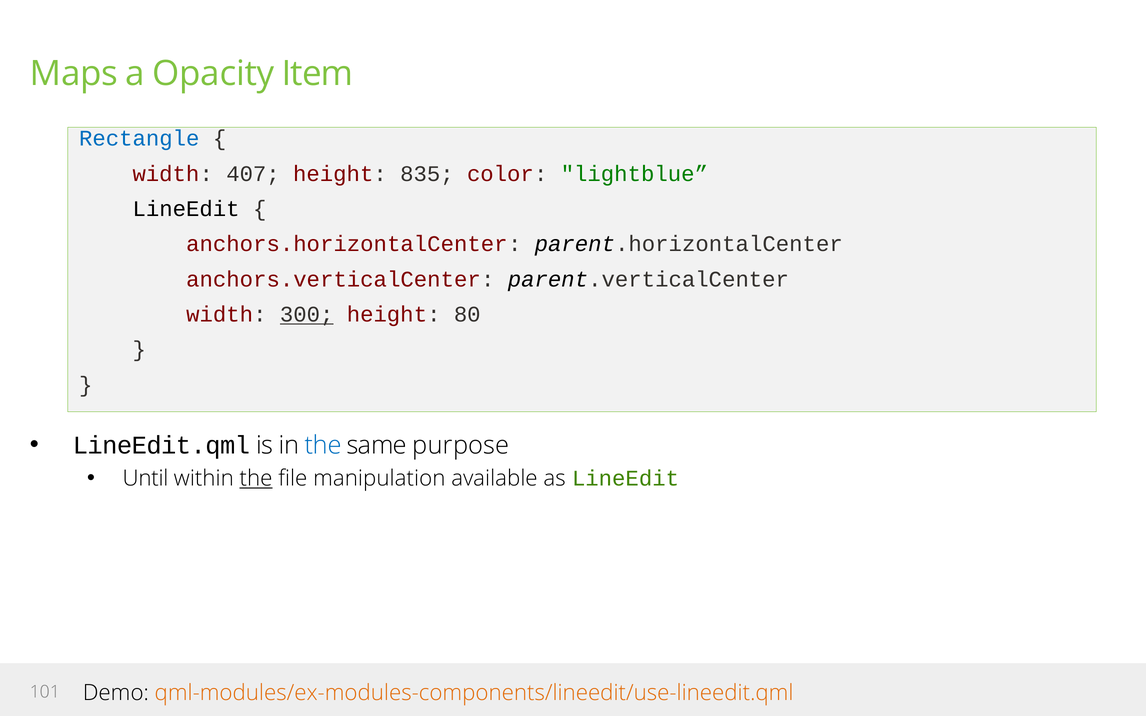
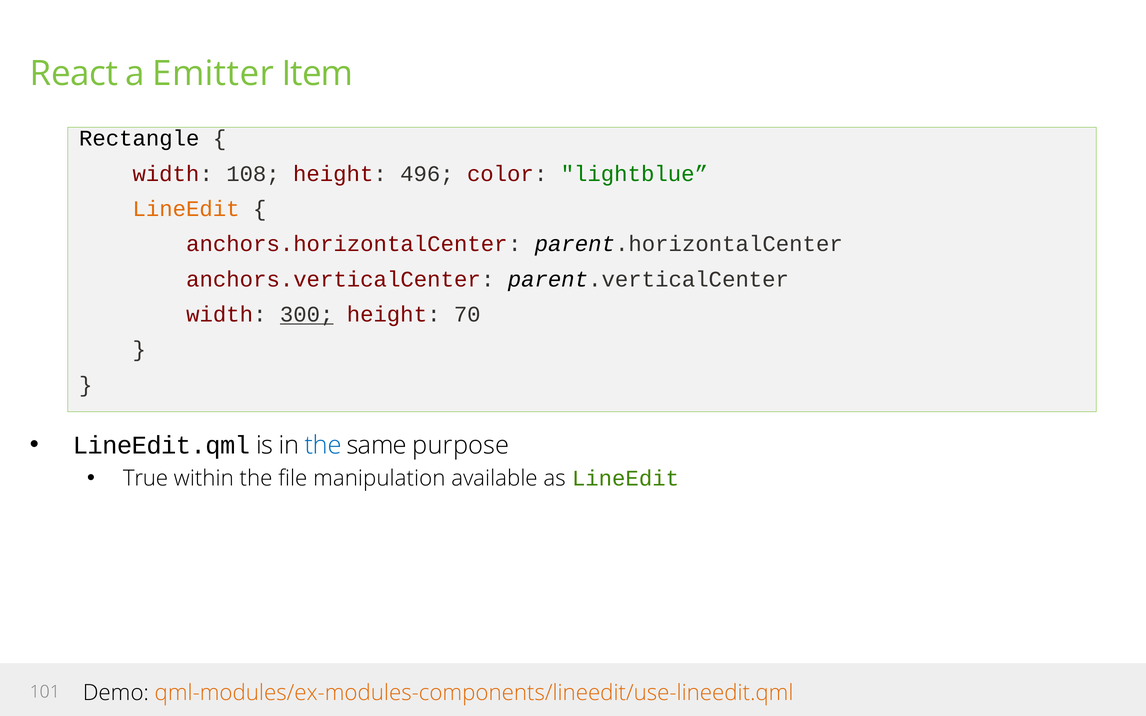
Maps: Maps -> React
Opacity: Opacity -> Emitter
Rectangle colour: blue -> black
407: 407 -> 108
835: 835 -> 496
LineEdit at (186, 209) colour: black -> orange
80: 80 -> 70
Until: Until -> True
the at (256, 479) underline: present -> none
